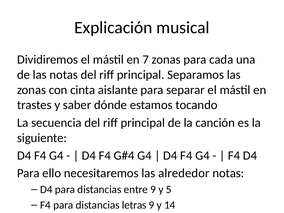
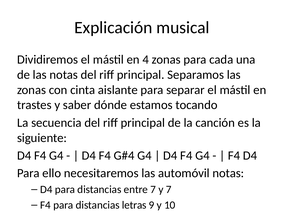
7: 7 -> 4
alrededor: alrededor -> automóvil
entre 9: 9 -> 7
y 5: 5 -> 7
y 14: 14 -> 10
